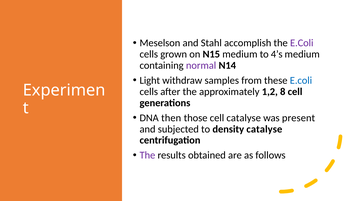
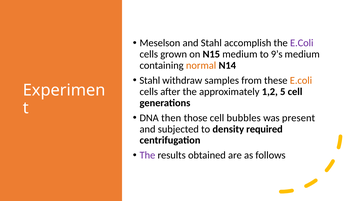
4’s: 4’s -> 9’s
normal colour: purple -> orange
Light at (150, 80): Light -> Stahl
E.coli at (301, 80) colour: blue -> orange
8: 8 -> 5
cell catalyse: catalyse -> bubbles
density catalyse: catalyse -> required
